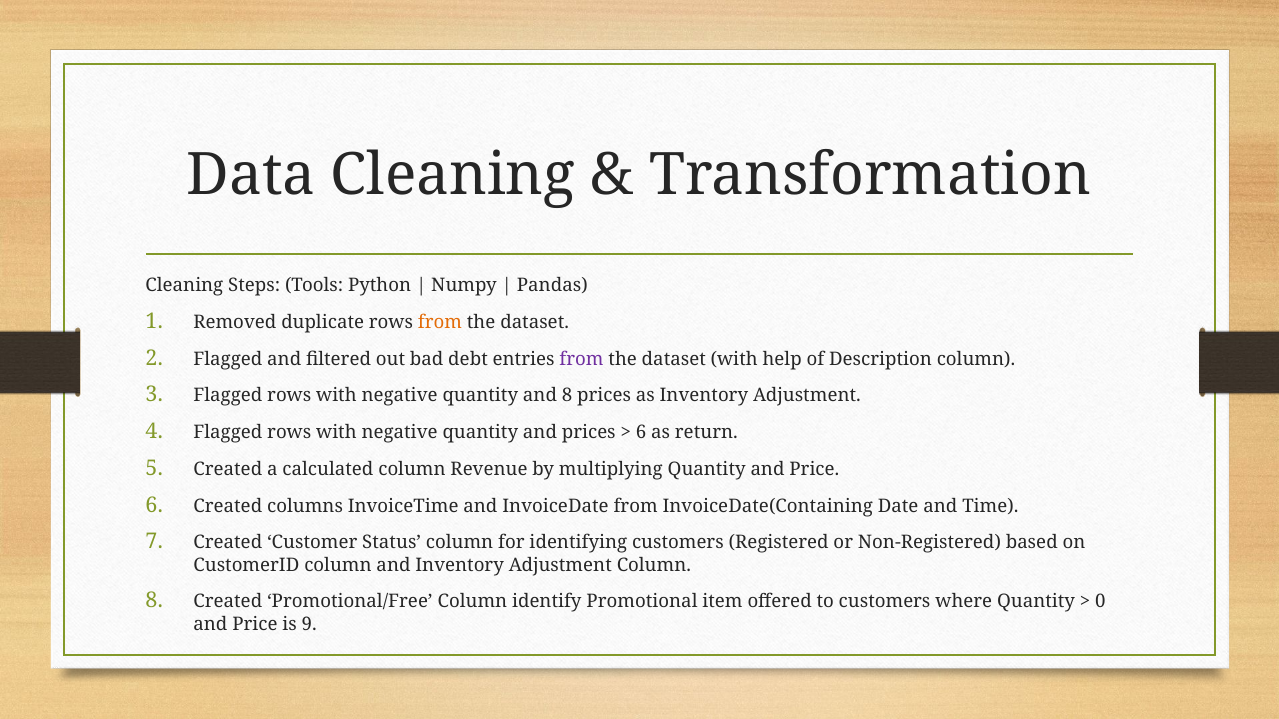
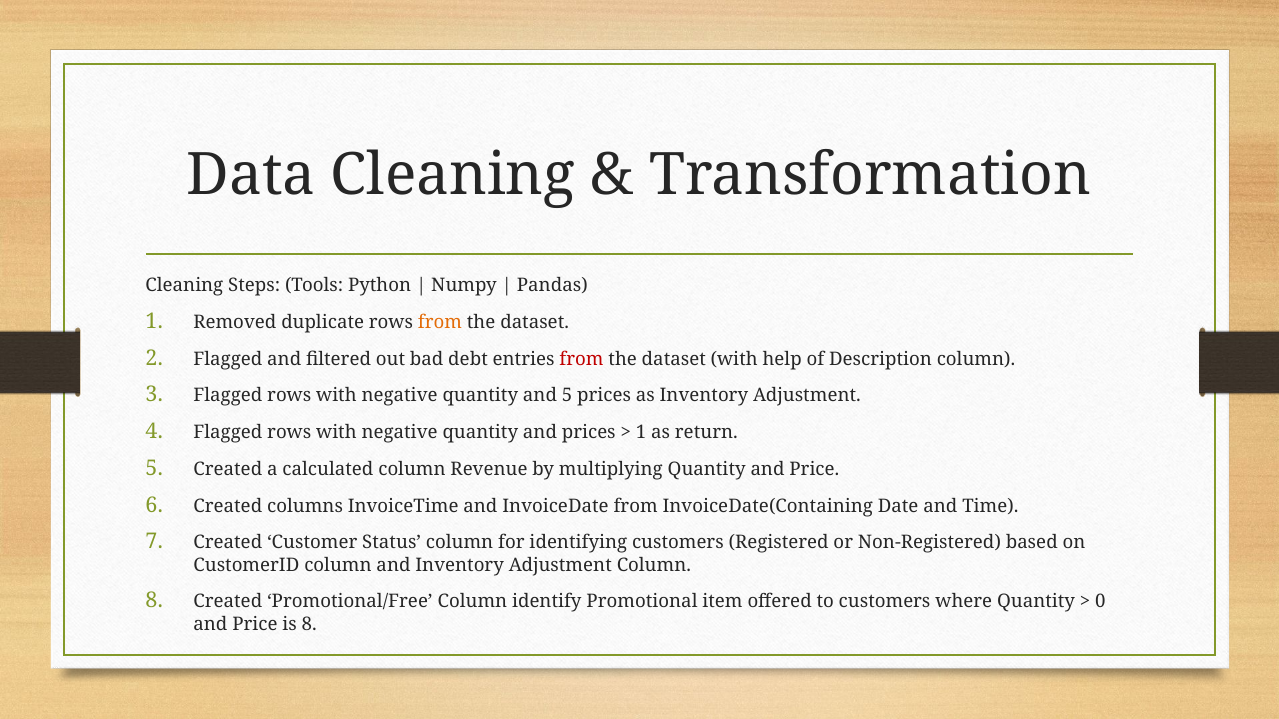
from at (581, 359) colour: purple -> red
and 8: 8 -> 5
6 at (641, 433): 6 -> 1
is 9: 9 -> 8
